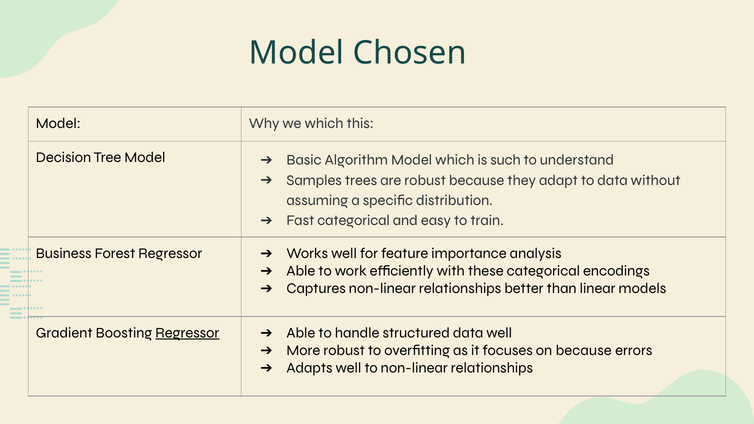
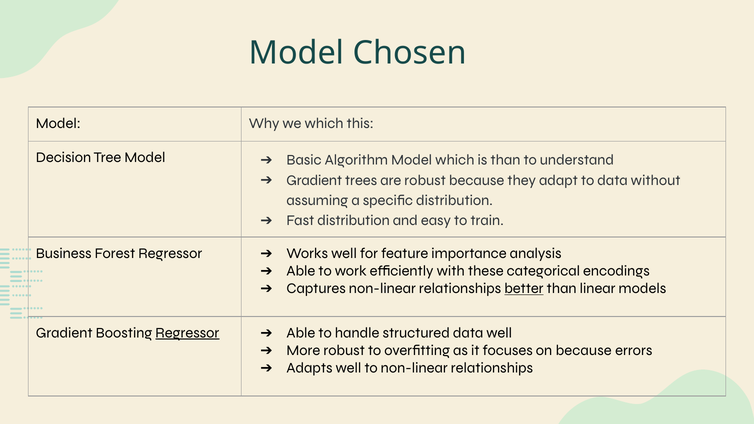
is such: such -> than
Samples at (314, 180): Samples -> Gradient
Fast categorical: categorical -> distribution
better underline: none -> present
